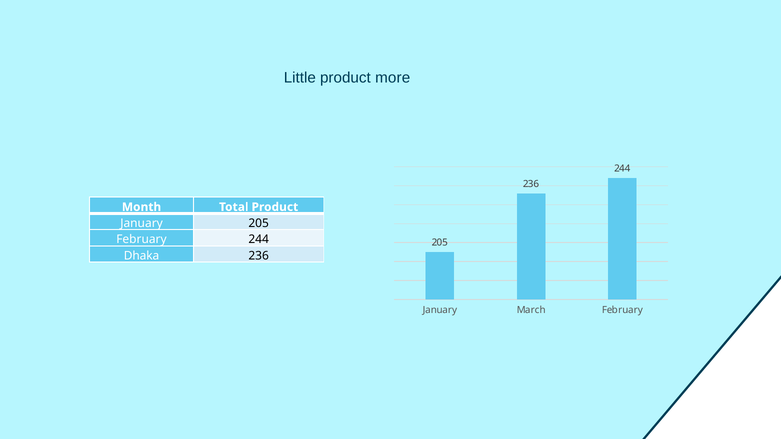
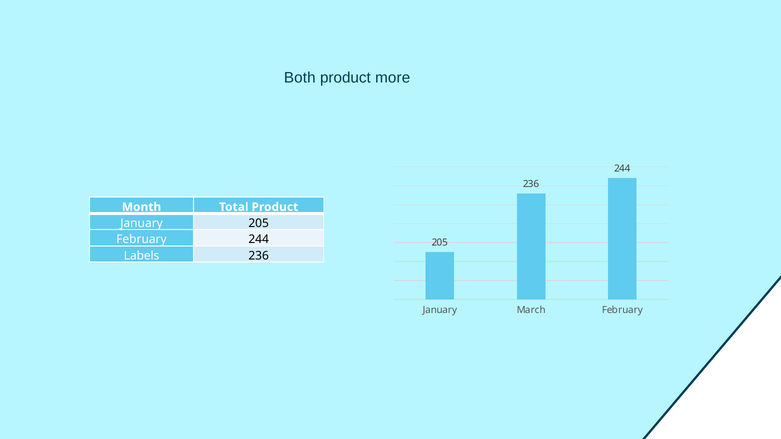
Little: Little -> Both
Dhaka: Dhaka -> Labels
